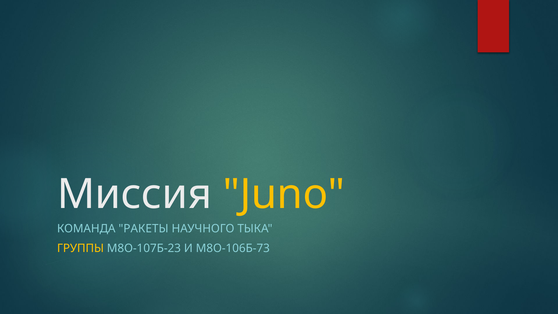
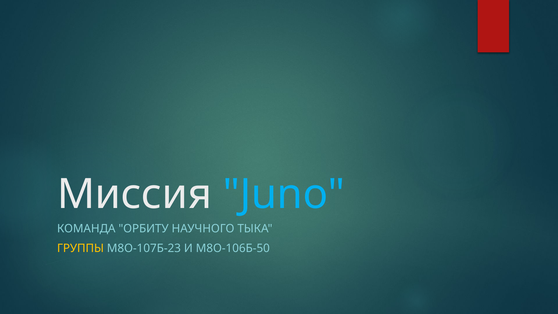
Juno colour: yellow -> light blue
РАКЕТЫ: РАКЕТЫ -> ОРБИТУ
М8О-106Б-73: М8О-106Б-73 -> М8О-106Б-50
